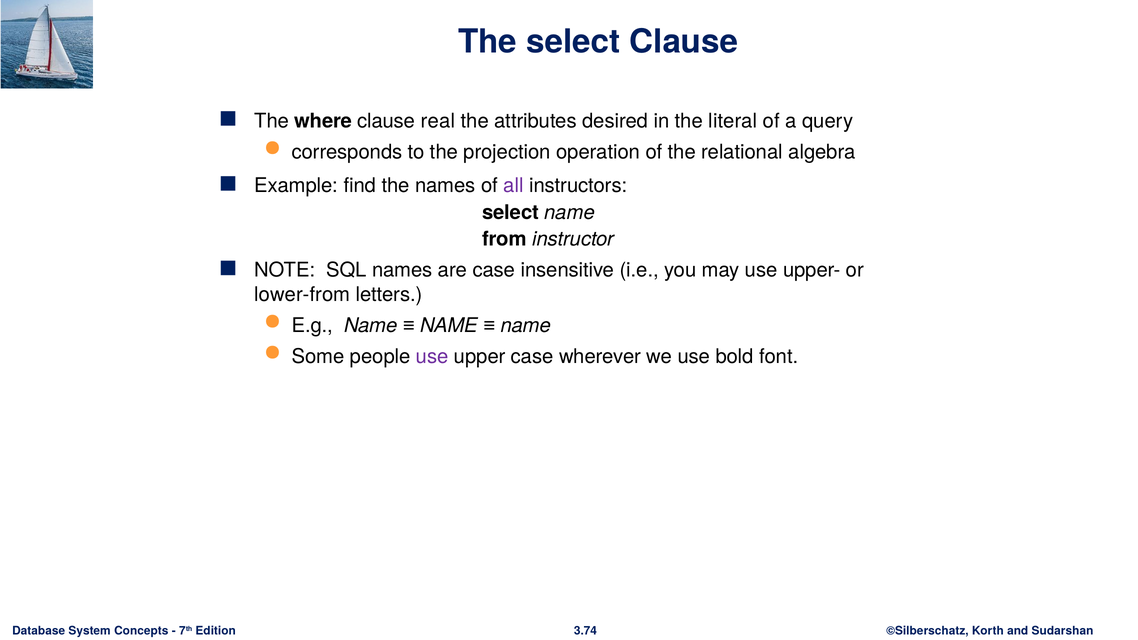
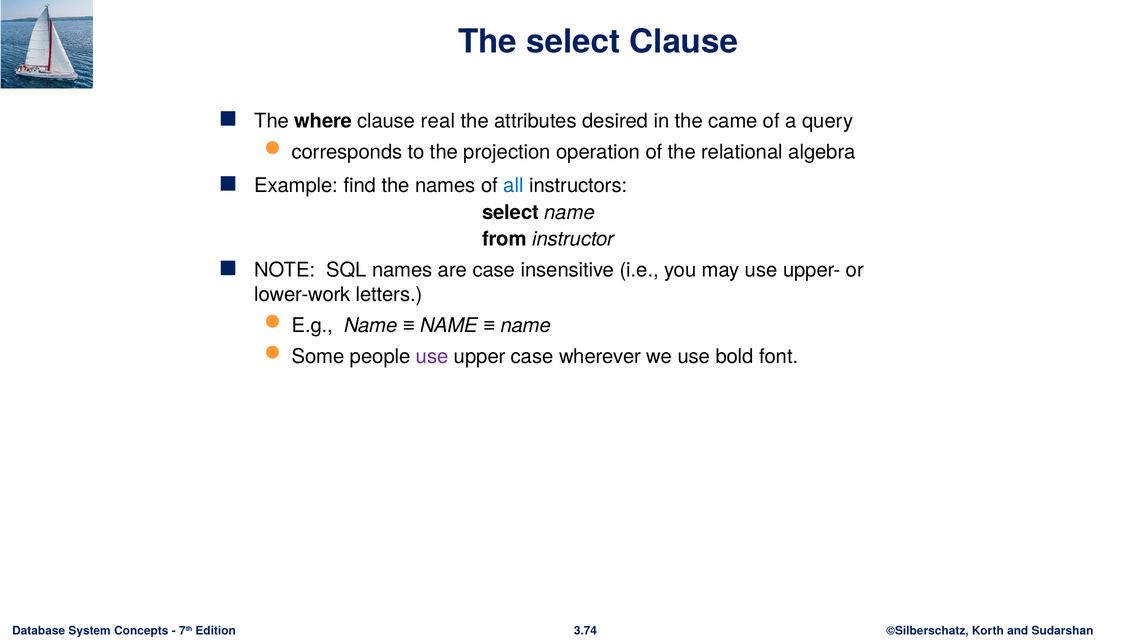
literal: literal -> came
all colour: purple -> blue
lower-from: lower-from -> lower-work
